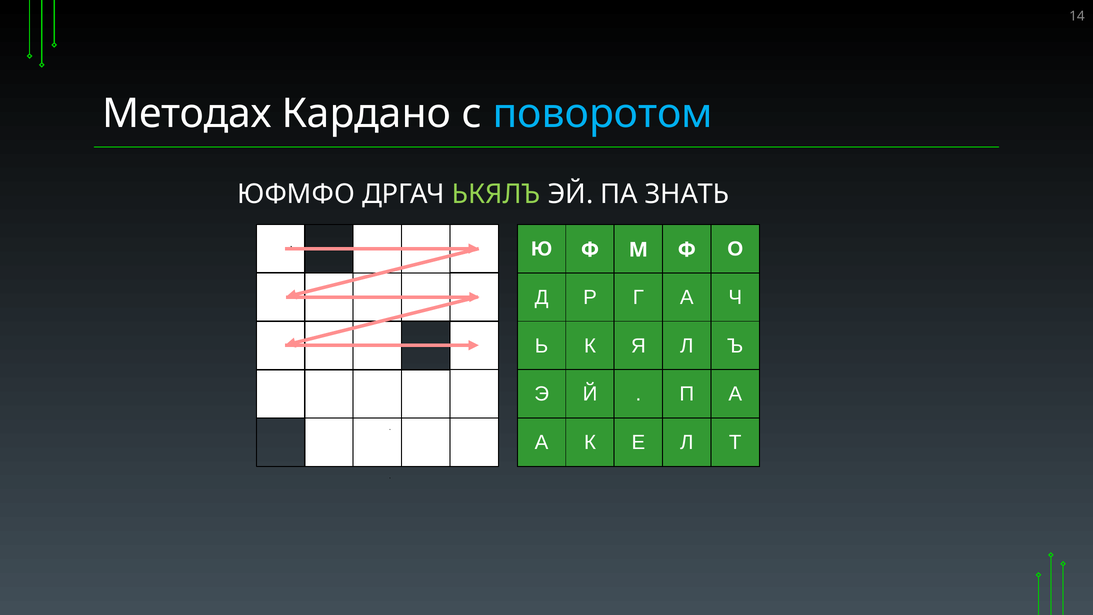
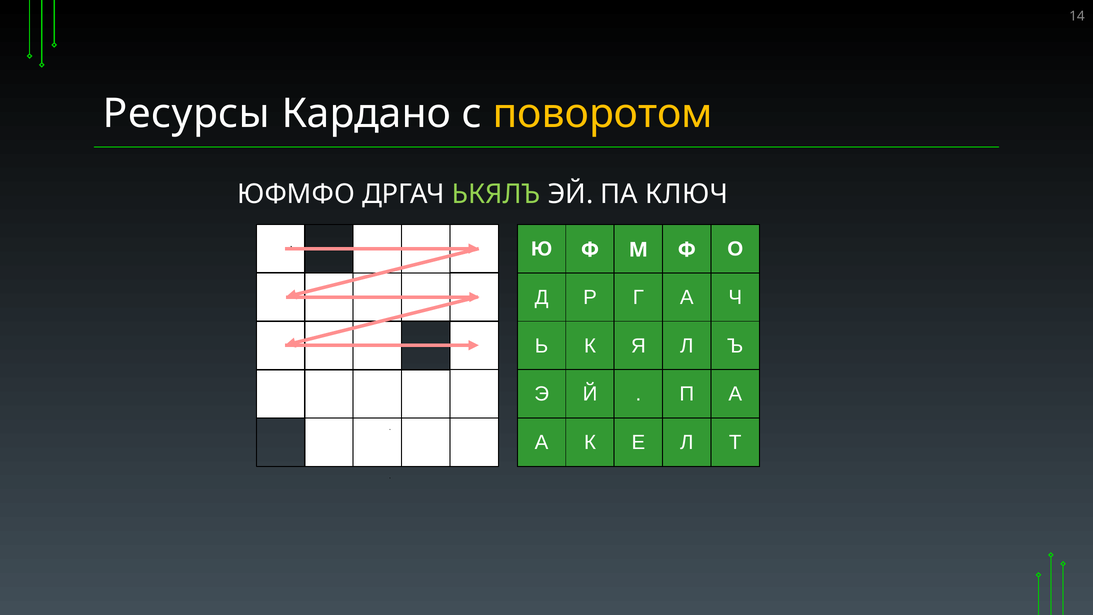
Методах: Методах -> Ресурсы
поворотом colour: light blue -> yellow
ЗНАТЬ: ЗНАТЬ -> КЛЮЧ
